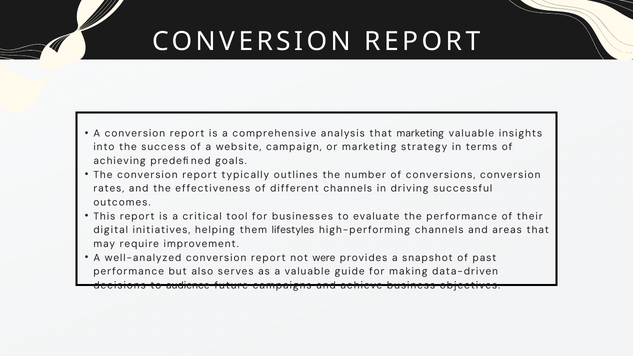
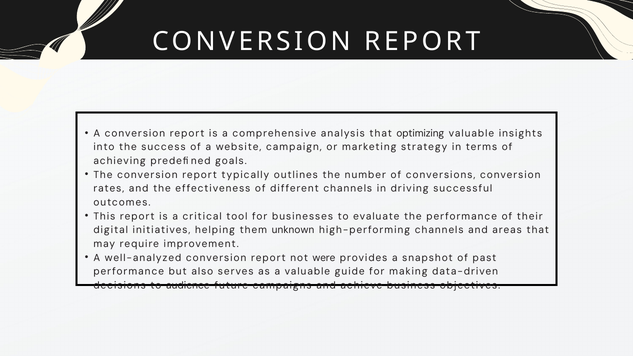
that marketing: marketing -> optimizing
lifestyles: lifestyles -> unknown
